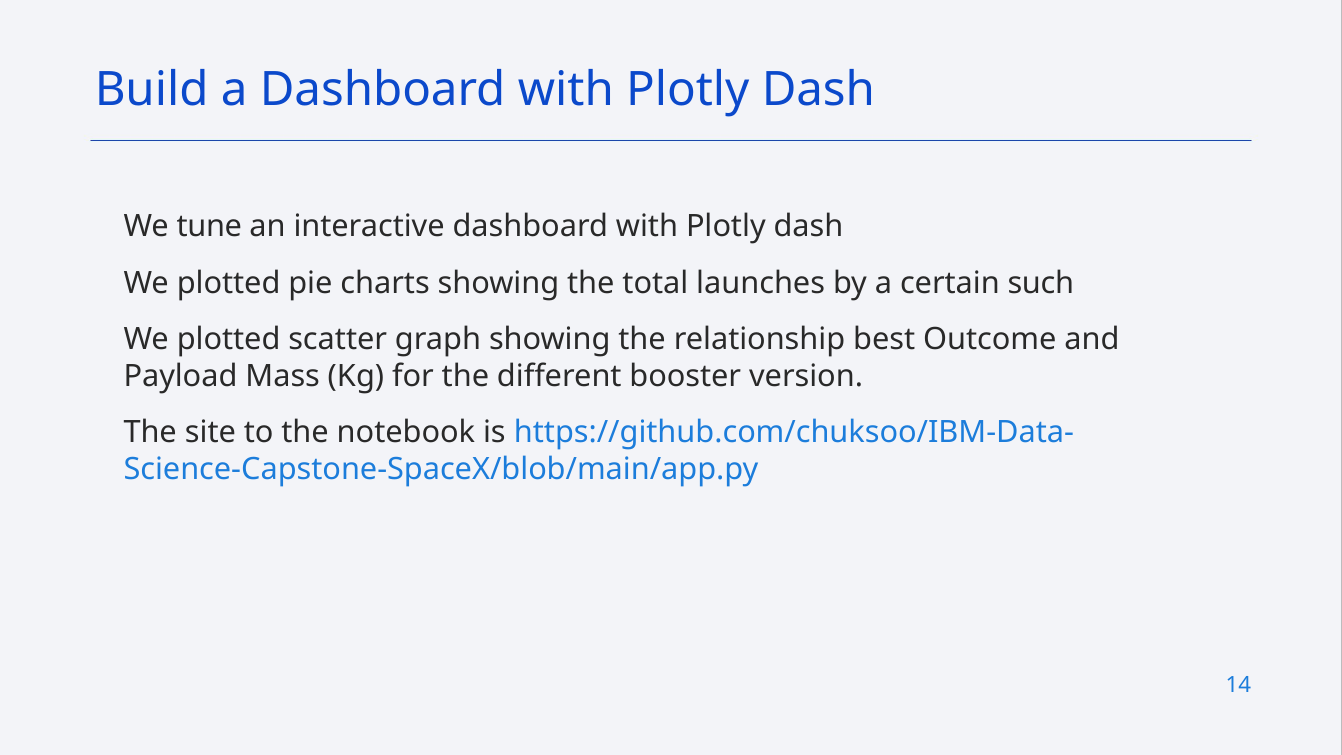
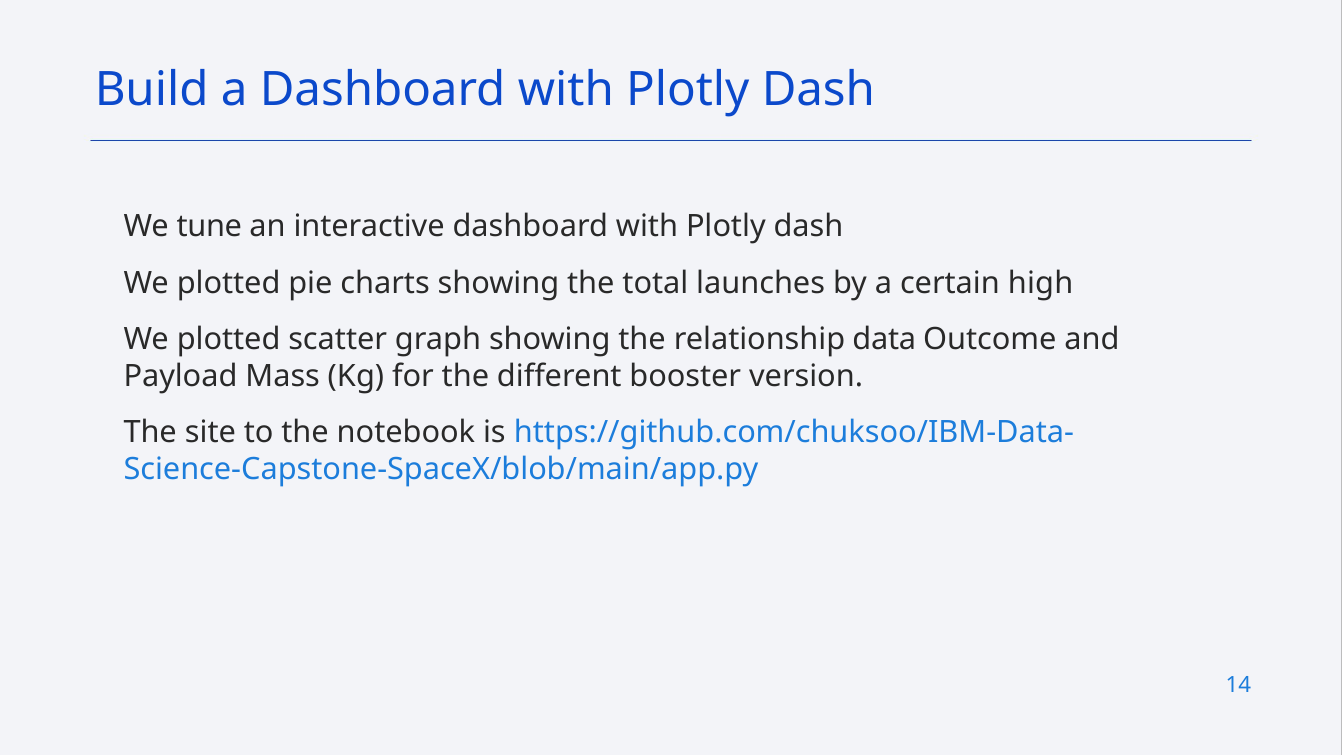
such: such -> high
best: best -> data
